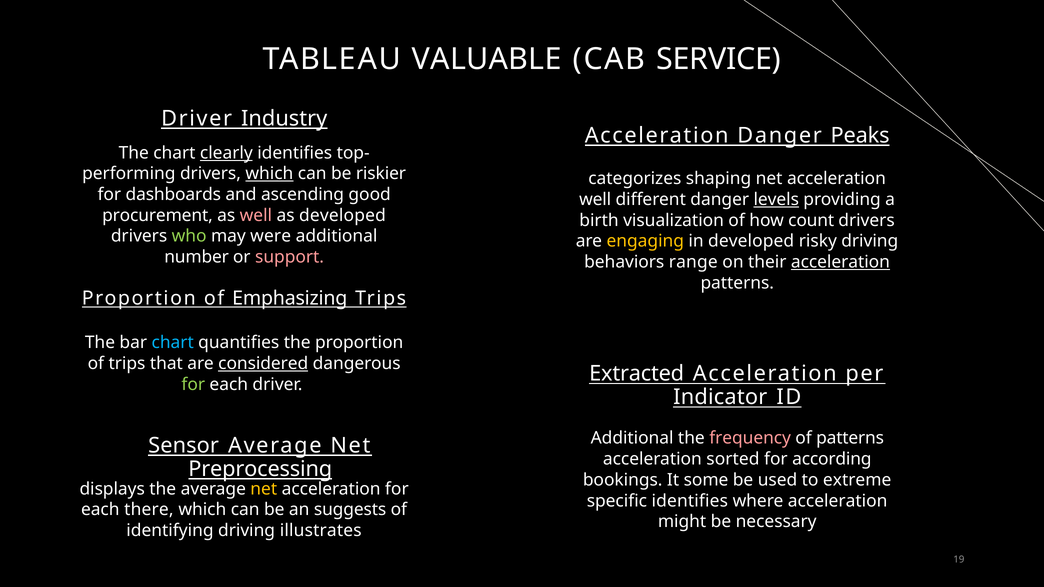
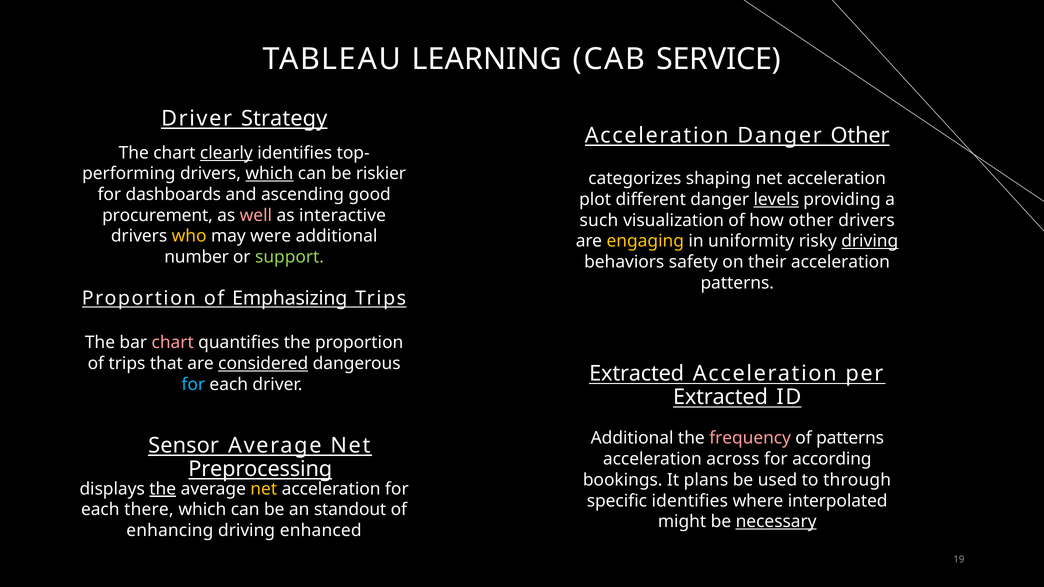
VALUABLE: VALUABLE -> LEARNING
Industry: Industry -> Strategy
Danger Peaks: Peaks -> Other
well at (595, 200): well -> plot
as developed: developed -> interactive
birth: birth -> such
how count: count -> other
who colour: light green -> yellow
in developed: developed -> uniformity
driving at (870, 241) underline: none -> present
support colour: pink -> light green
range: range -> safety
acceleration at (840, 262) underline: present -> none
chart at (173, 343) colour: light blue -> pink
for at (193, 385) colour: light green -> light blue
Indicator at (720, 397): Indicator -> Extracted
sorted: sorted -> across
some: some -> plans
extreme: extreme -> through
the at (163, 489) underline: none -> present
where acceleration: acceleration -> interpolated
suggests: suggests -> standout
necessary underline: none -> present
identifying: identifying -> enhancing
illustrates: illustrates -> enhanced
